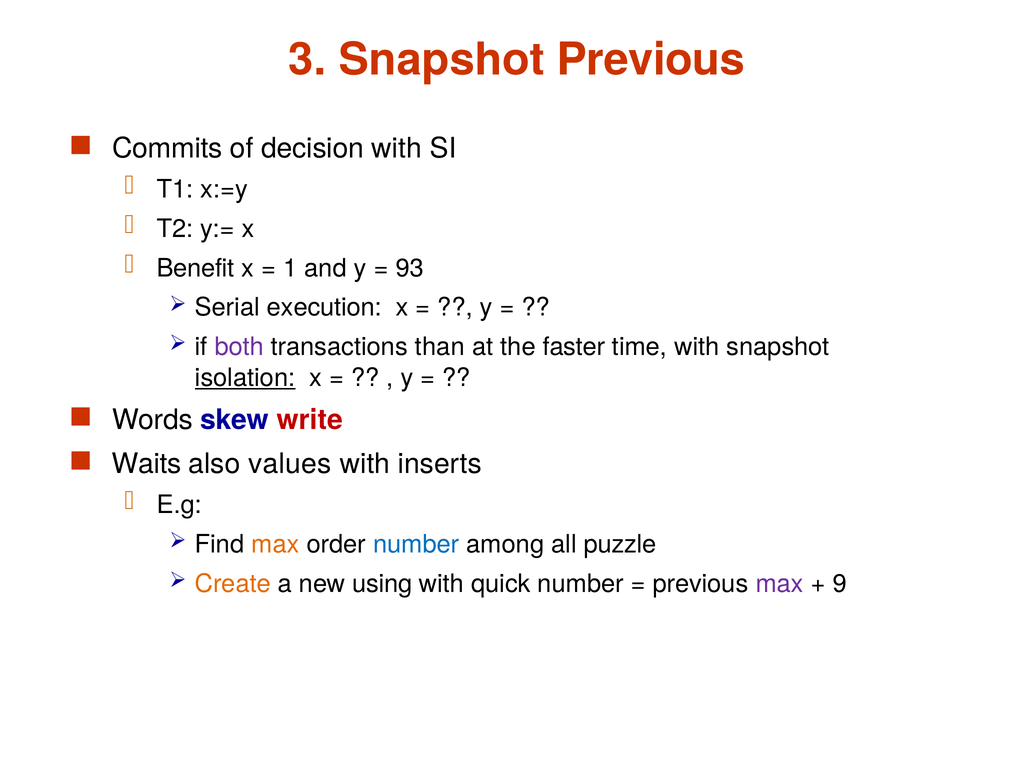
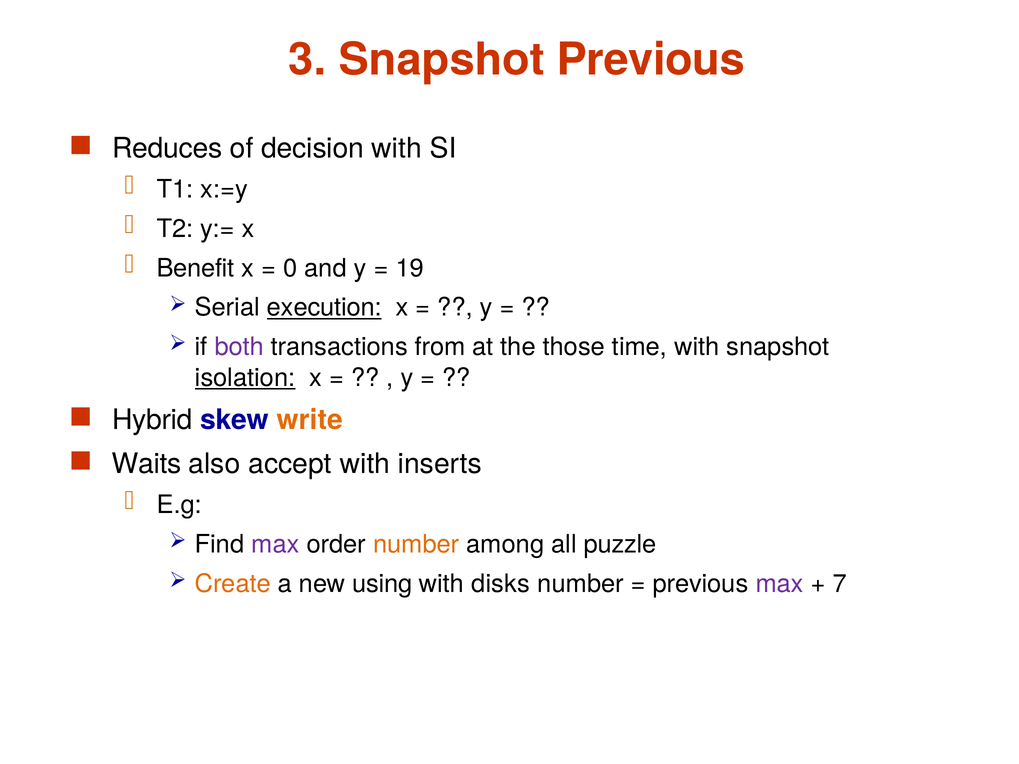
Commits: Commits -> Reduces
1: 1 -> 0
93: 93 -> 19
execution underline: none -> present
than: than -> from
faster: faster -> those
Words: Words -> Hybrid
write colour: red -> orange
values: values -> accept
max at (275, 544) colour: orange -> purple
number at (416, 544) colour: blue -> orange
quick: quick -> disks
9: 9 -> 7
